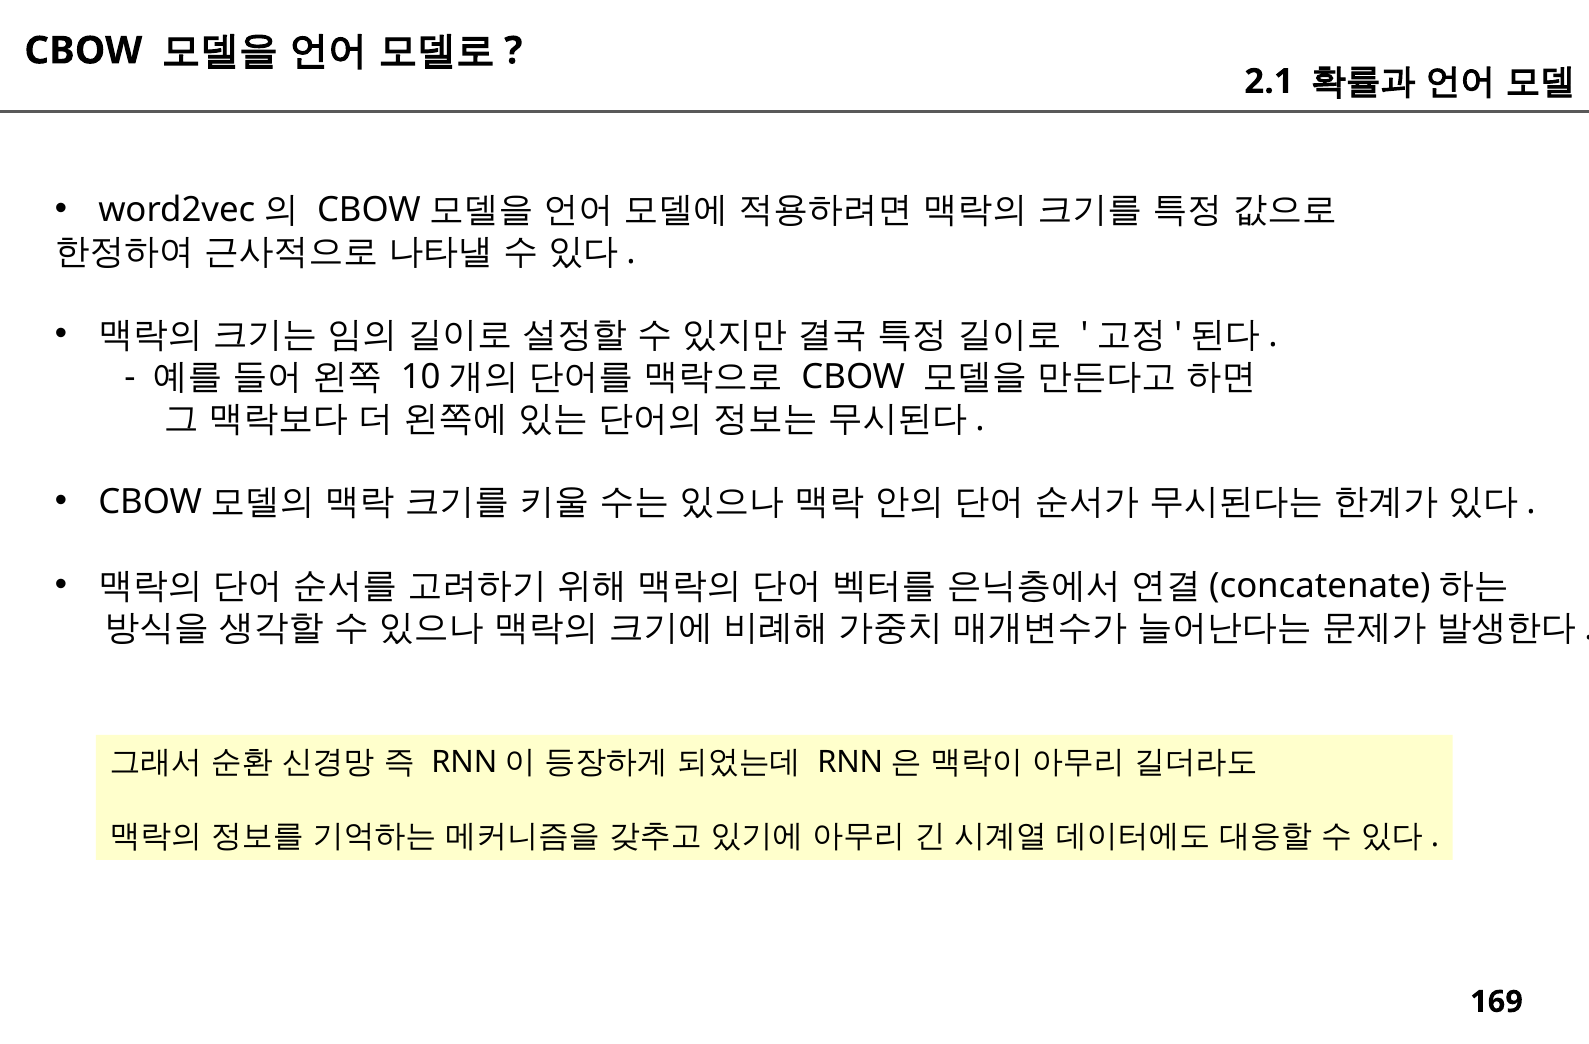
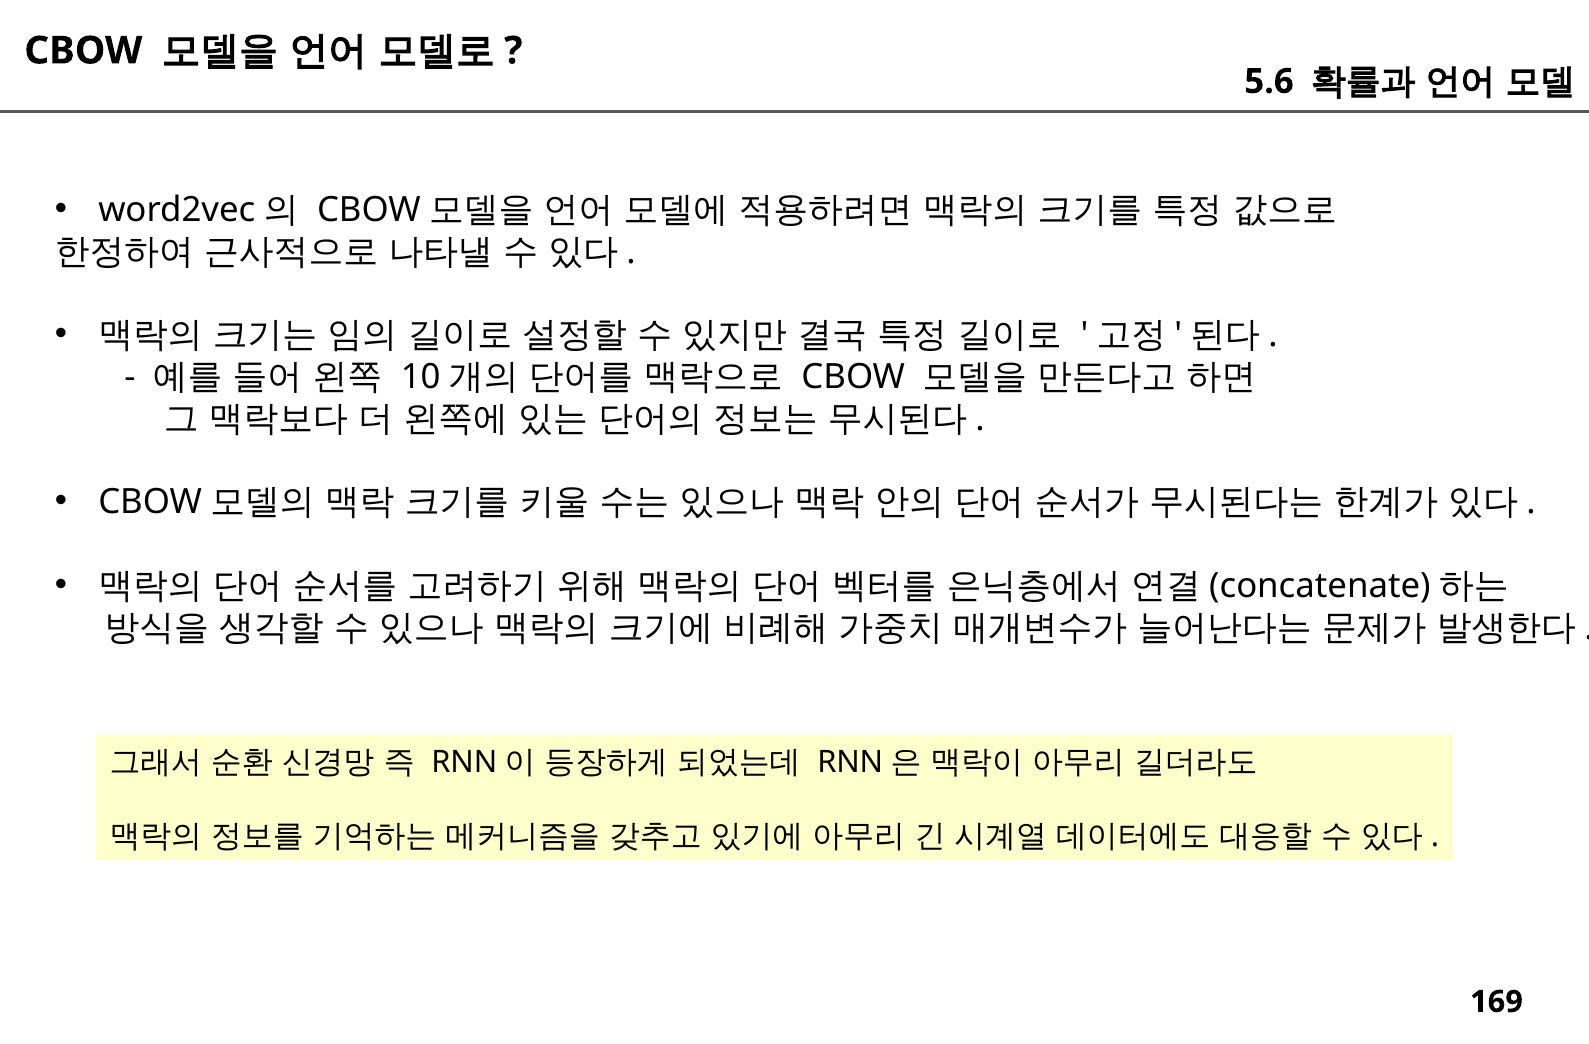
2.1: 2.1 -> 5.6
